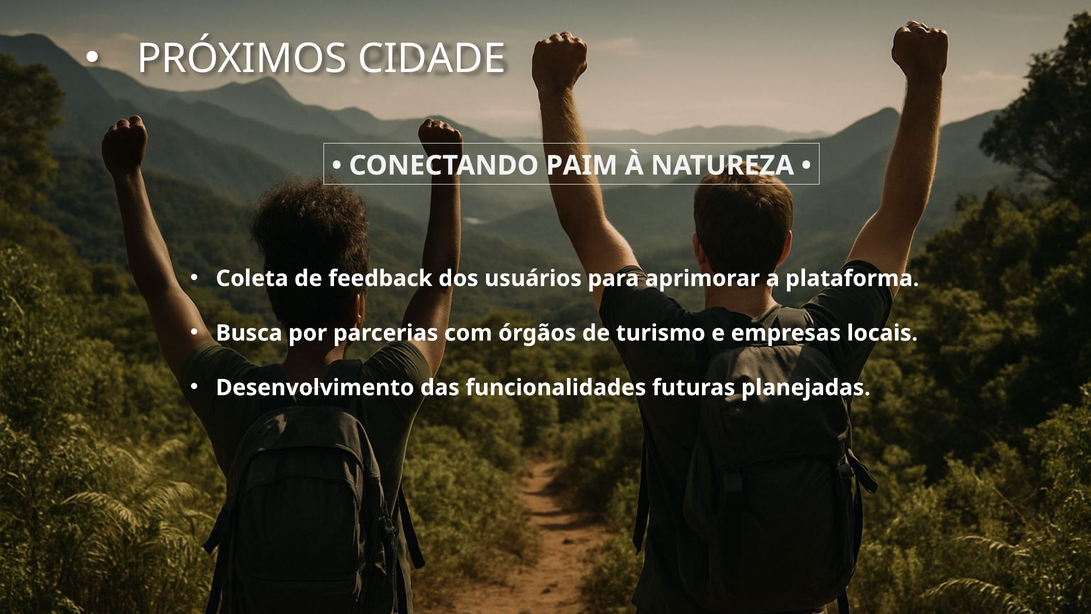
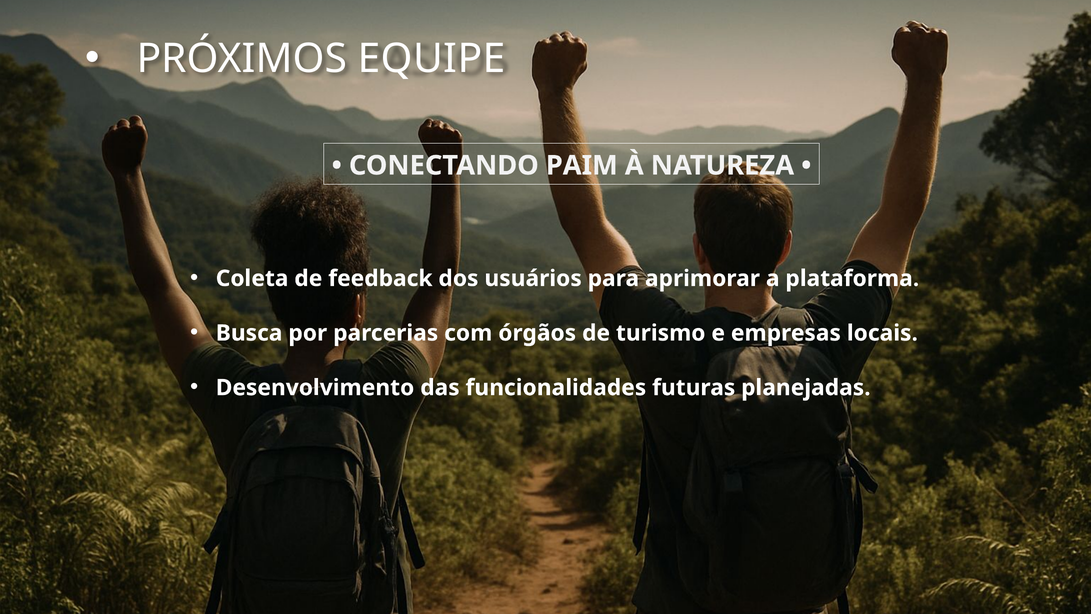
CIDADE: CIDADE -> EQUIPE
